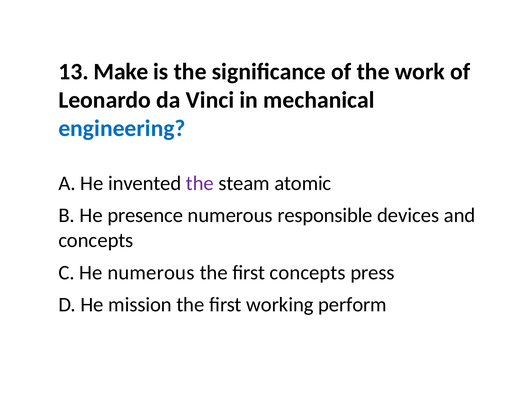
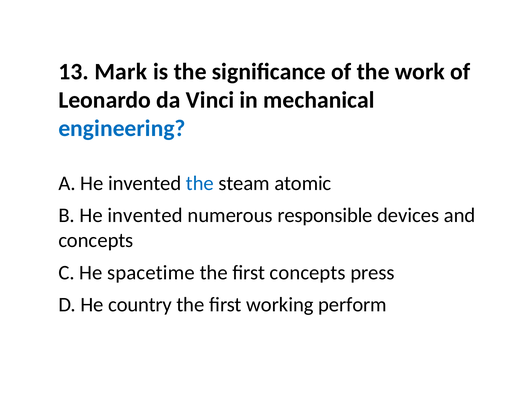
Make: Make -> Mark
the at (200, 183) colour: purple -> blue
B He presence: presence -> invented
He numerous: numerous -> spacetime
mission: mission -> country
